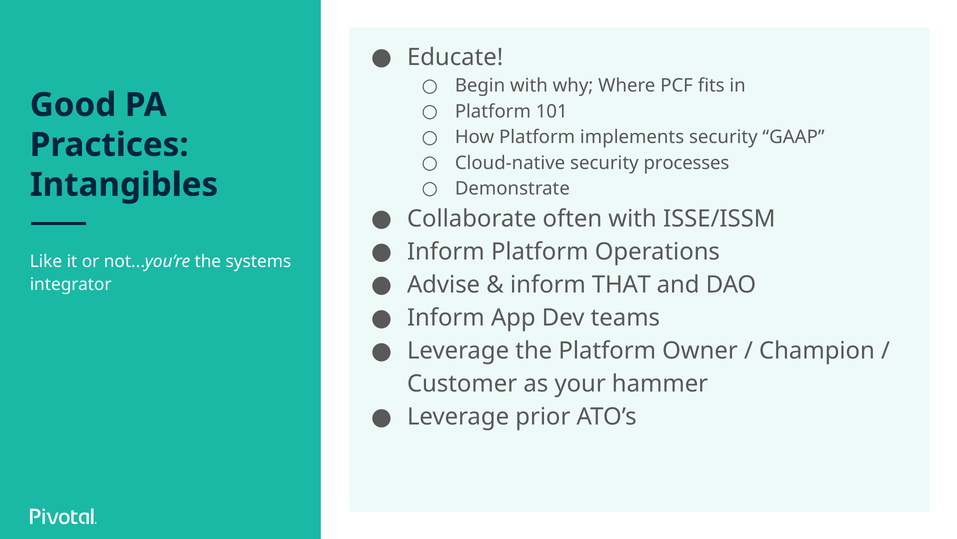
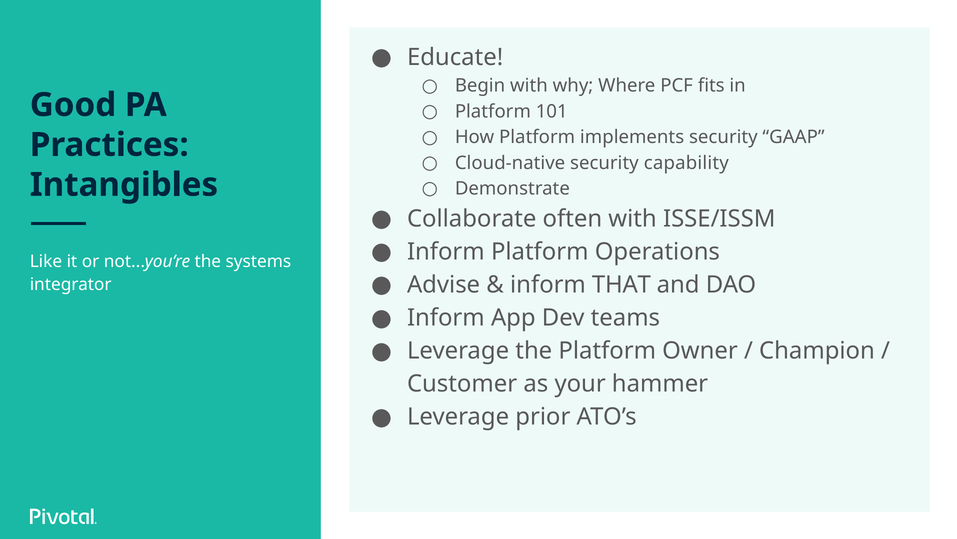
processes: processes -> capability
